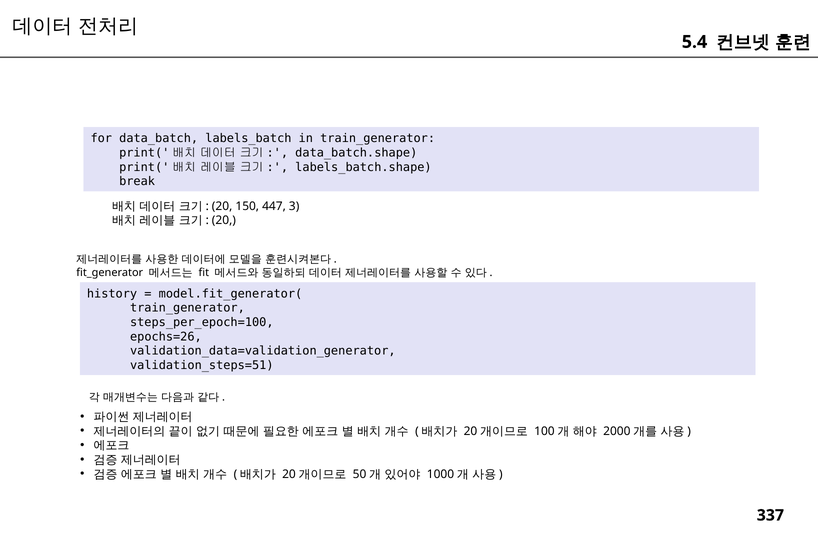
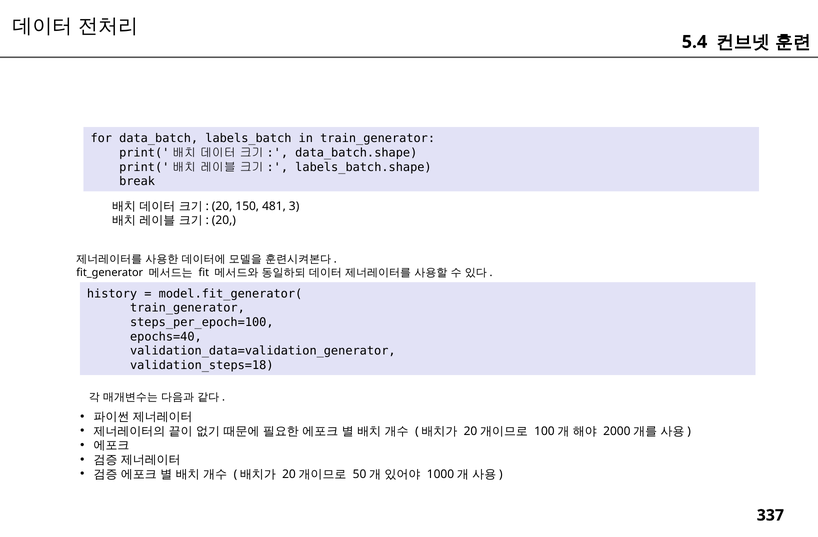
447: 447 -> 481
epochs=26: epochs=26 -> epochs=40
validation_steps=51: validation_steps=51 -> validation_steps=18
